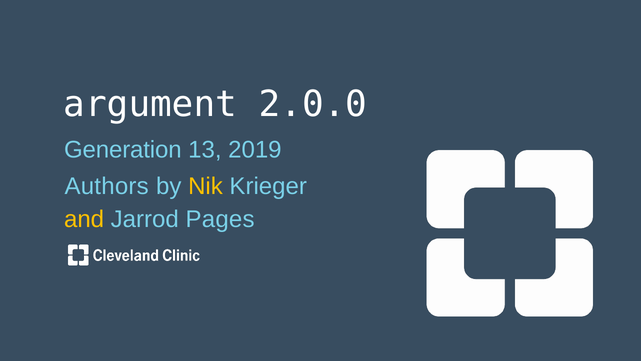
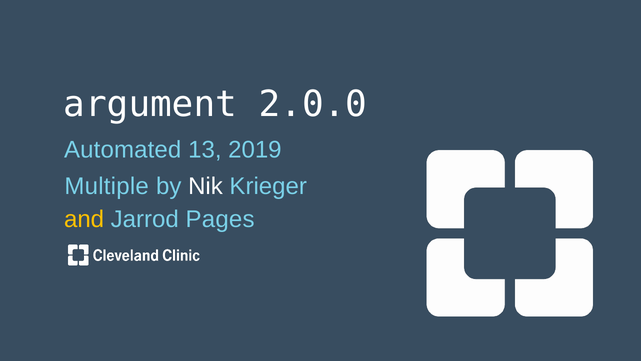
Generation: Generation -> Automated
Authors: Authors -> Multiple
Nik colour: yellow -> white
